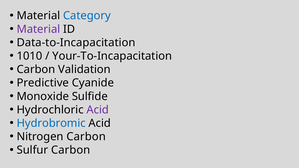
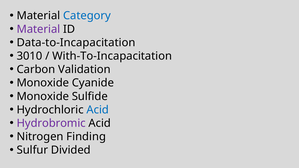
1010: 1010 -> 3010
Your-To-Incapacitation: Your-To-Incapacitation -> With-To-Incapacitation
Predictive at (43, 83): Predictive -> Monoxide
Acid at (98, 110) colour: purple -> blue
Hydrobromic colour: blue -> purple
Nitrogen Carbon: Carbon -> Finding
Sulfur Carbon: Carbon -> Divided
